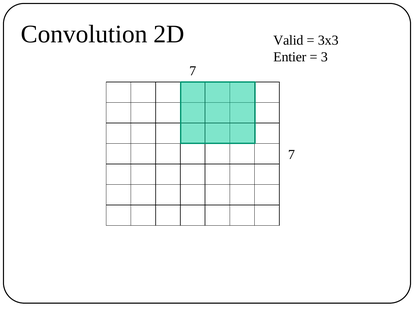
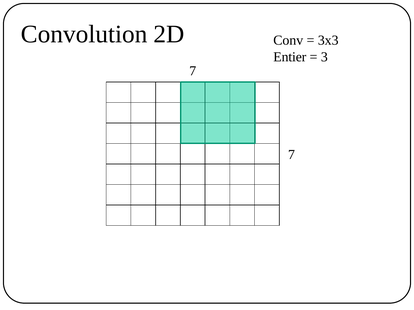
Valid: Valid -> Conv
